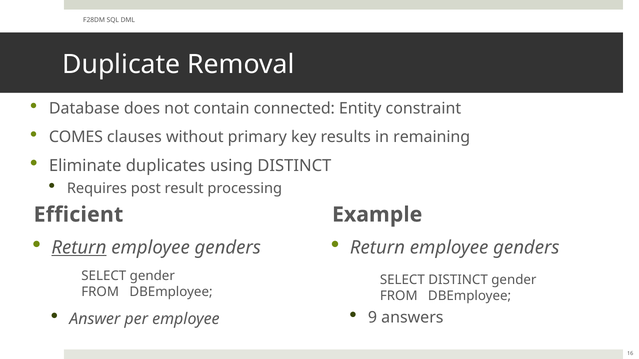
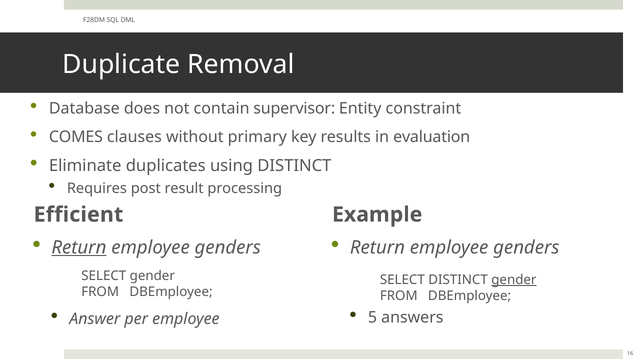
connected: connected -> supervisor
remaining: remaining -> evaluation
gender at (514, 280) underline: none -> present
9: 9 -> 5
